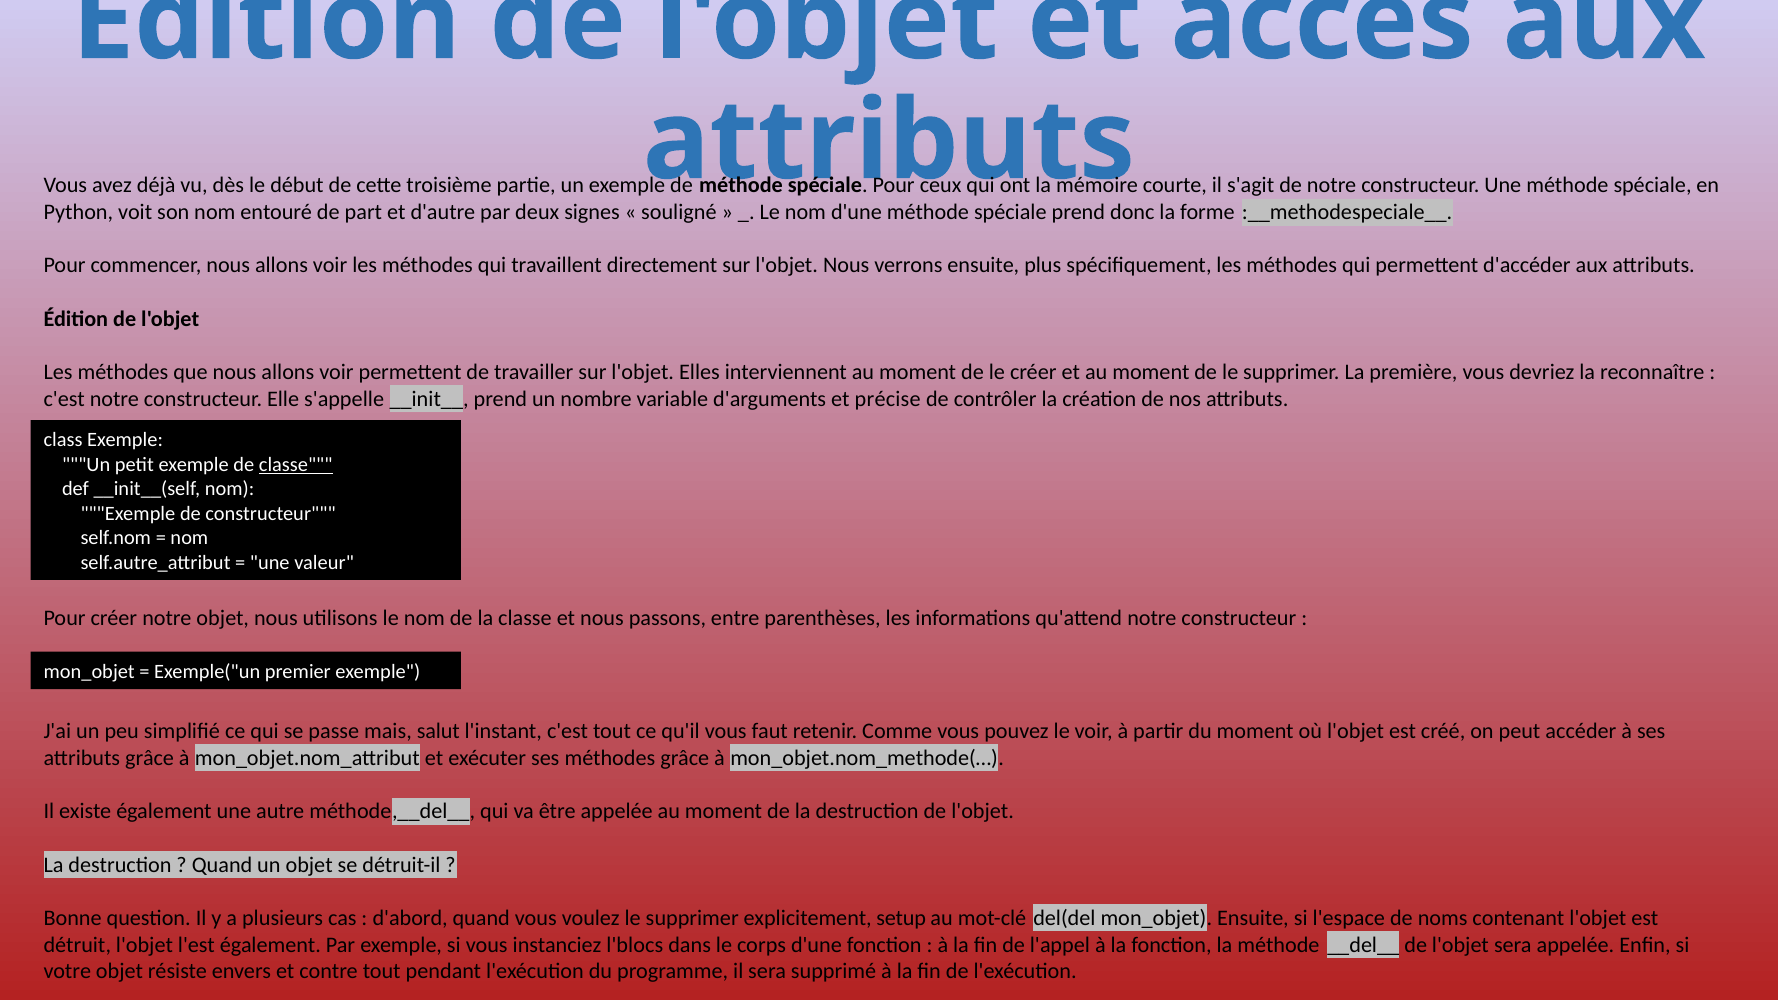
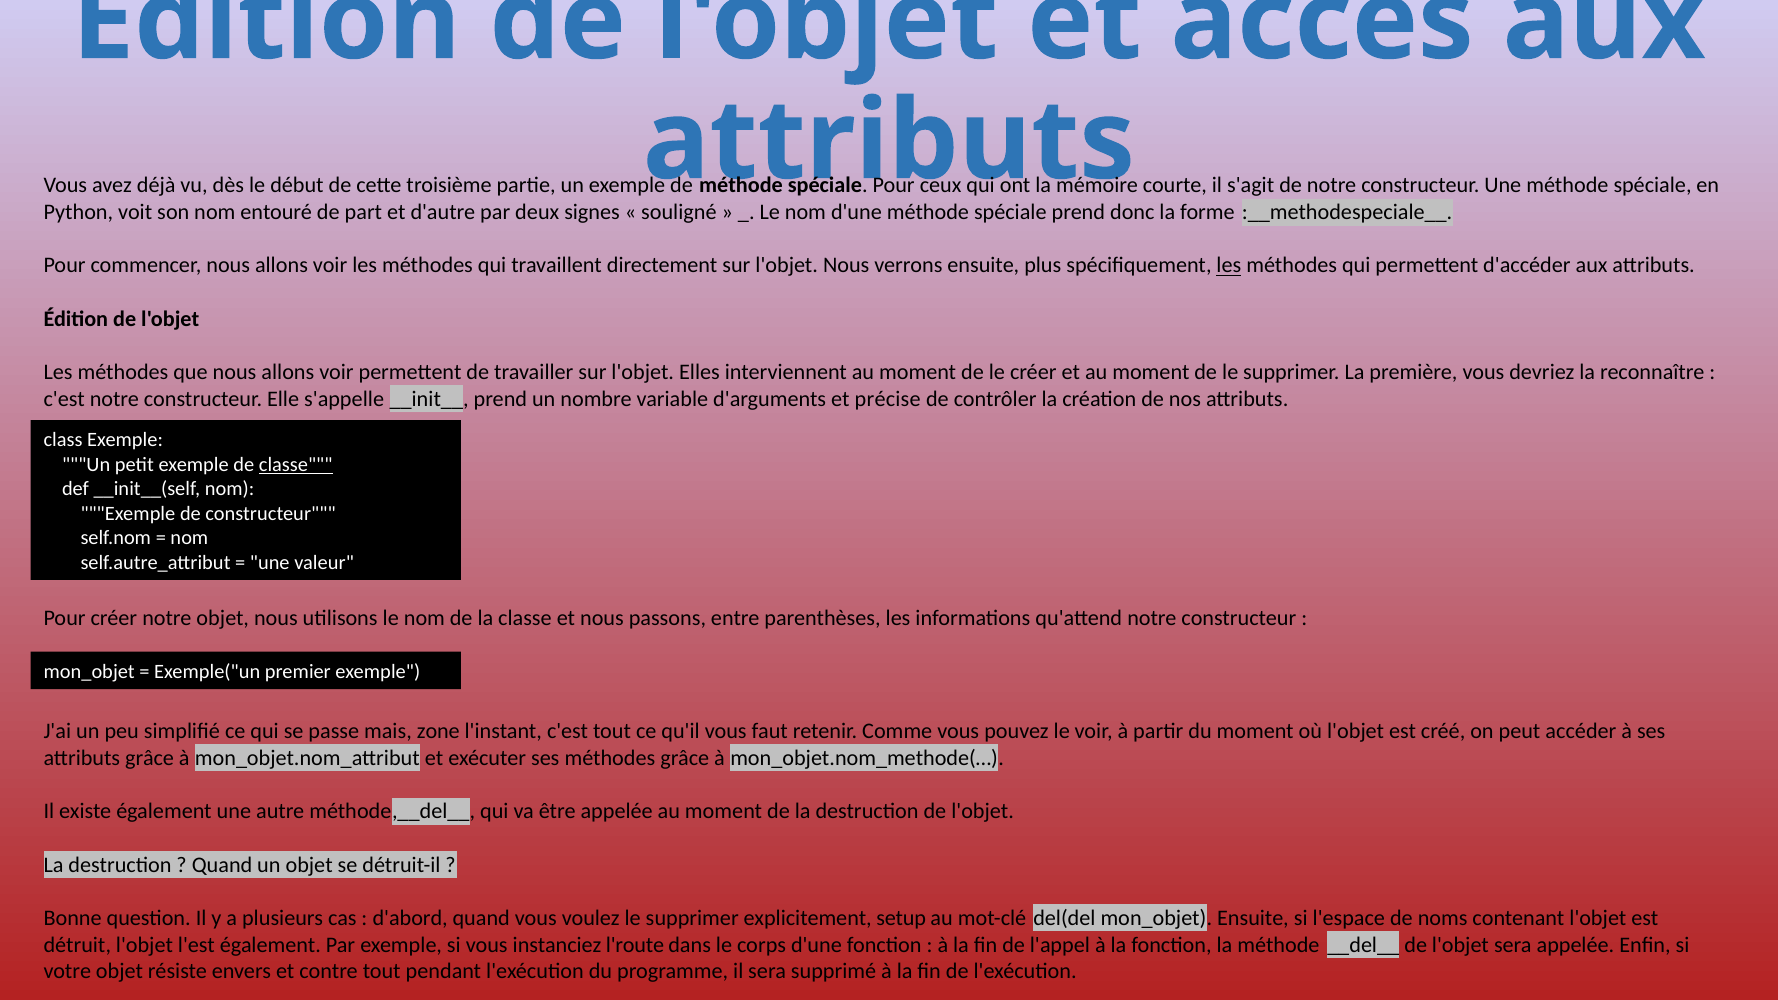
les at (1229, 266) underline: none -> present
salut: salut -> zone
l'blocs: l'blocs -> l'route
